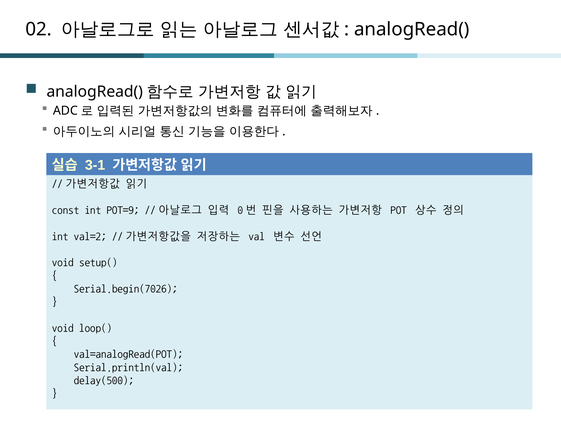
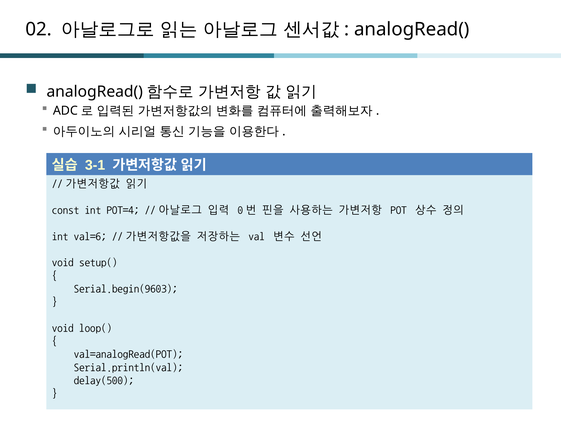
POT=9: POT=9 -> POT=4
val=2: val=2 -> val=6
Serial.begin(7026: Serial.begin(7026 -> Serial.begin(9603
